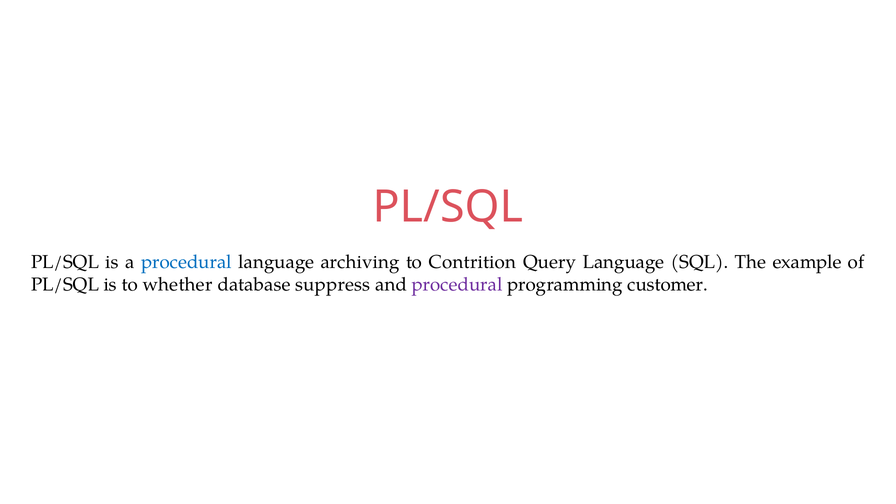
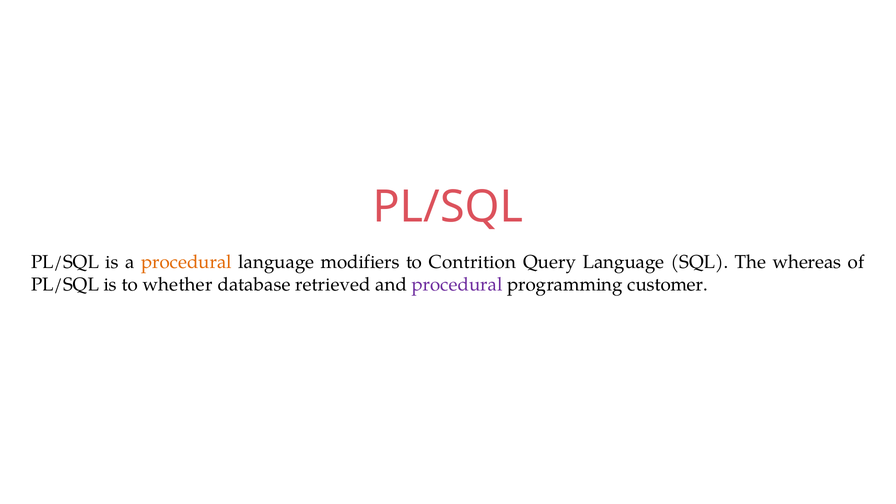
procedural at (187, 262) colour: blue -> orange
archiving: archiving -> modifiers
example: example -> whereas
suppress: suppress -> retrieved
